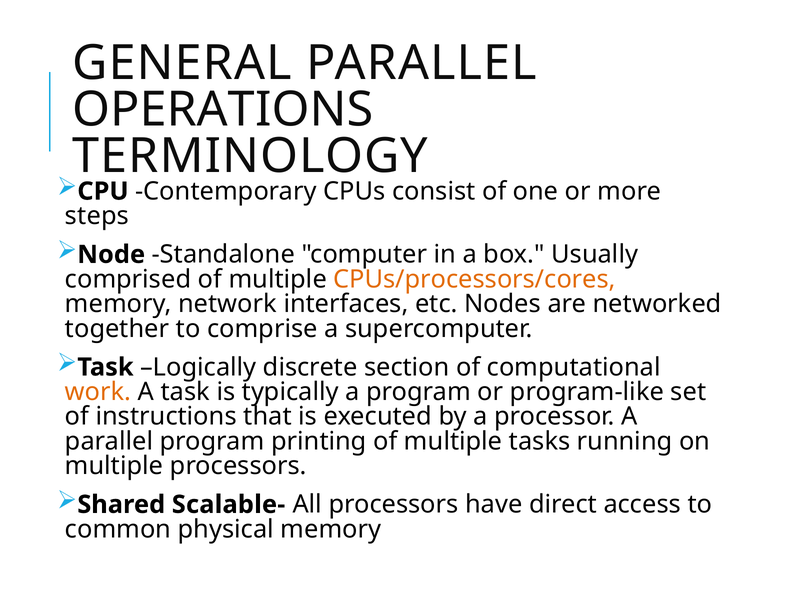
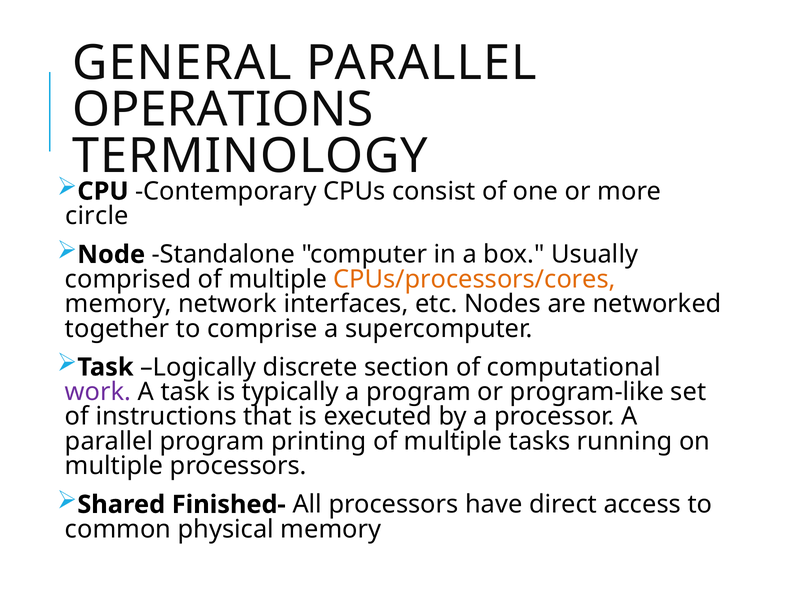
steps: steps -> circle
work colour: orange -> purple
Scalable-: Scalable- -> Finished-
